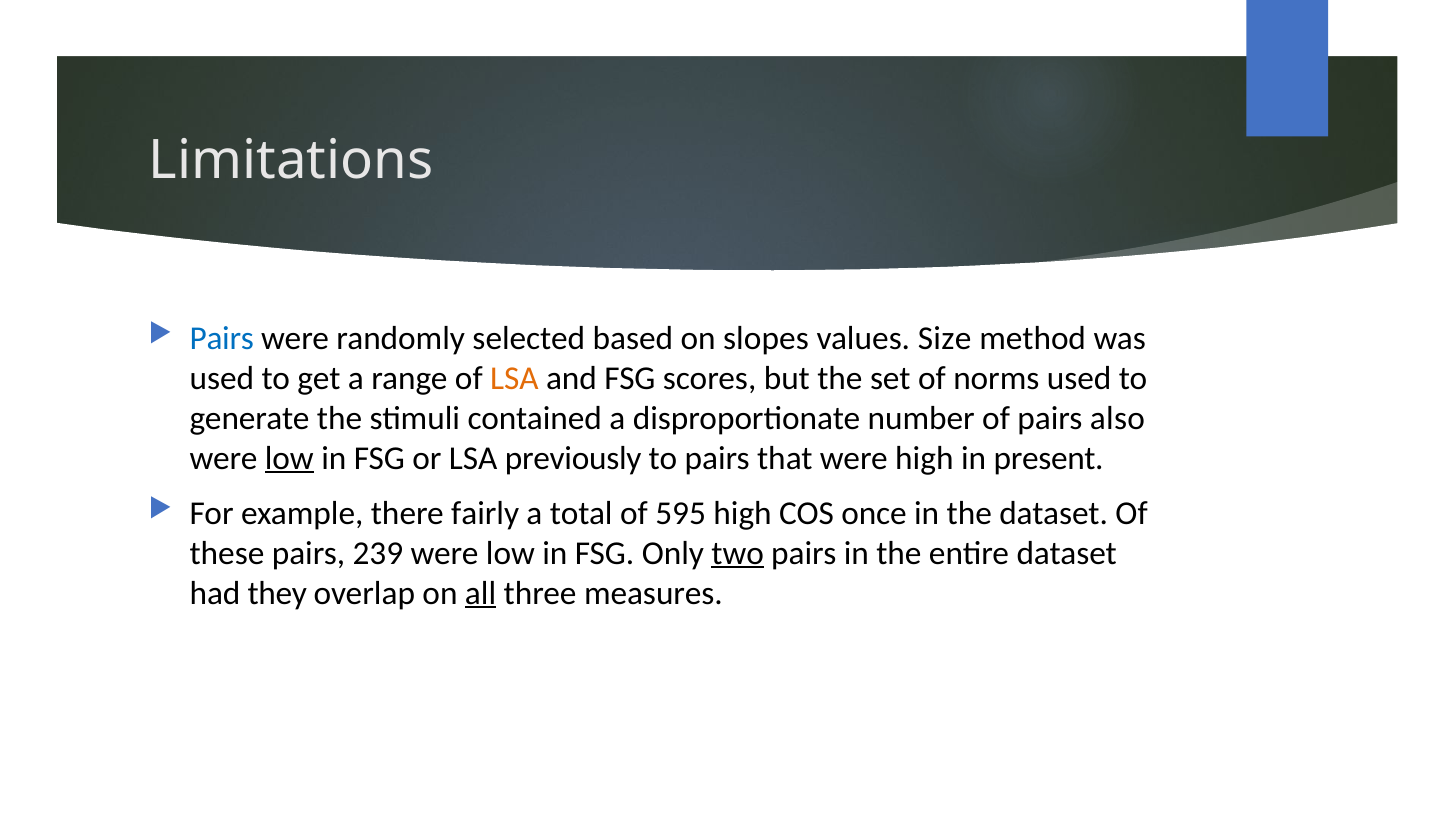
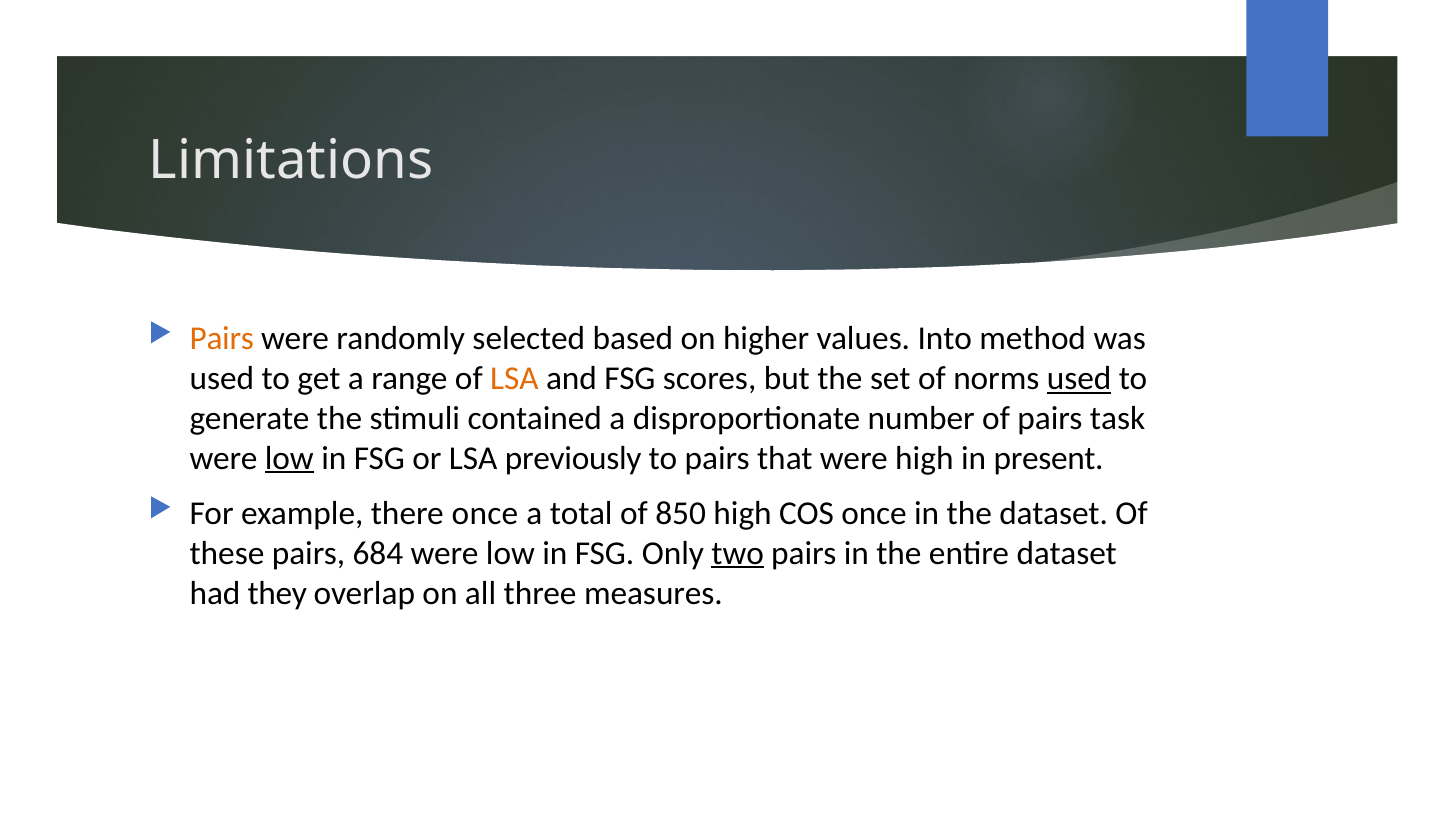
Pairs at (222, 338) colour: blue -> orange
slopes: slopes -> higher
Size: Size -> Into
used at (1079, 378) underline: none -> present
also: also -> task
there fairly: fairly -> once
595: 595 -> 850
239: 239 -> 684
all underline: present -> none
